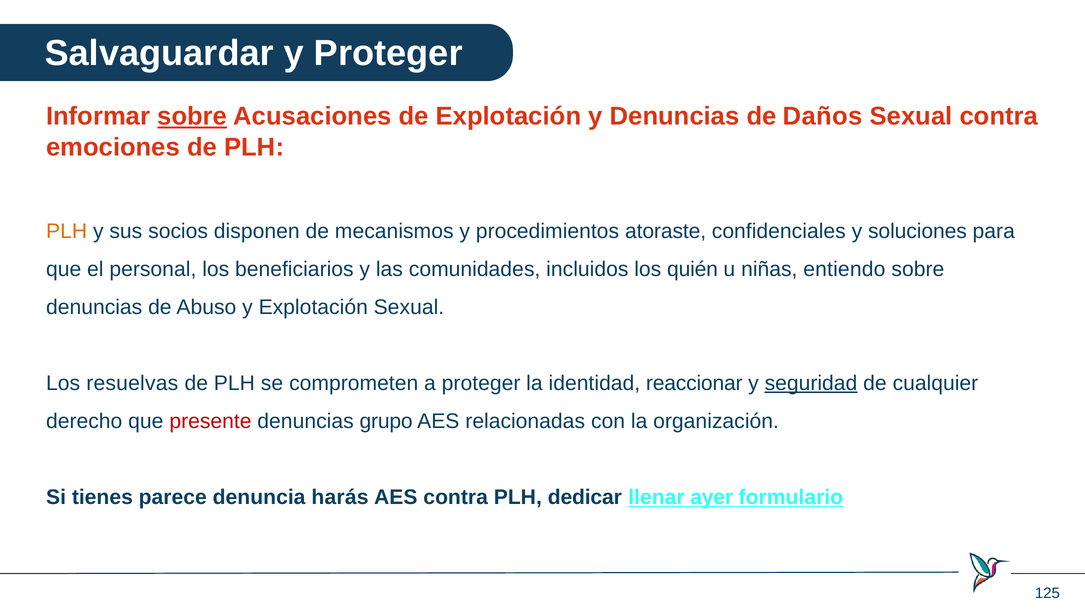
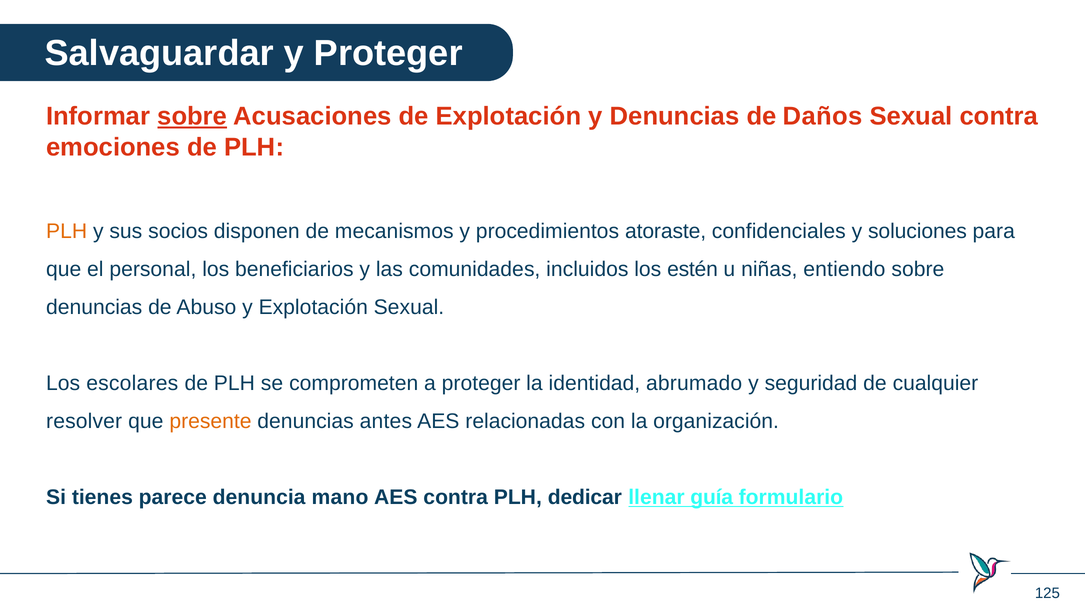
quién: quién -> estén
resuelvas: resuelvas -> escolares
reaccionar: reaccionar -> abrumado
seguridad underline: present -> none
derecho: derecho -> resolver
presente colour: red -> orange
grupo: grupo -> antes
harás: harás -> mano
ayer: ayer -> guía
